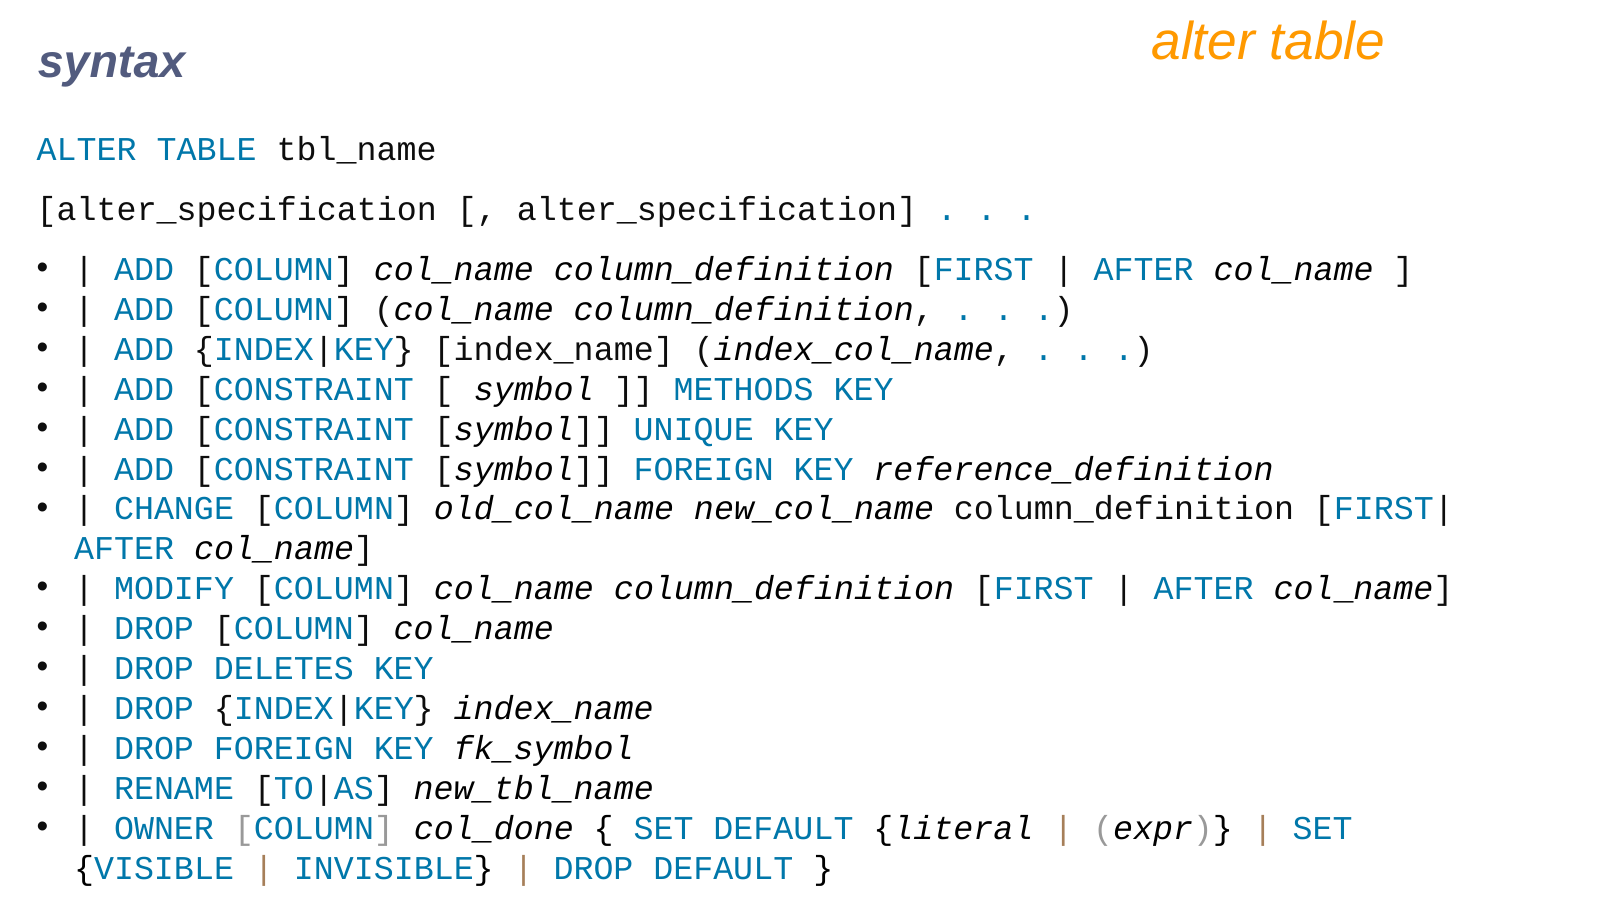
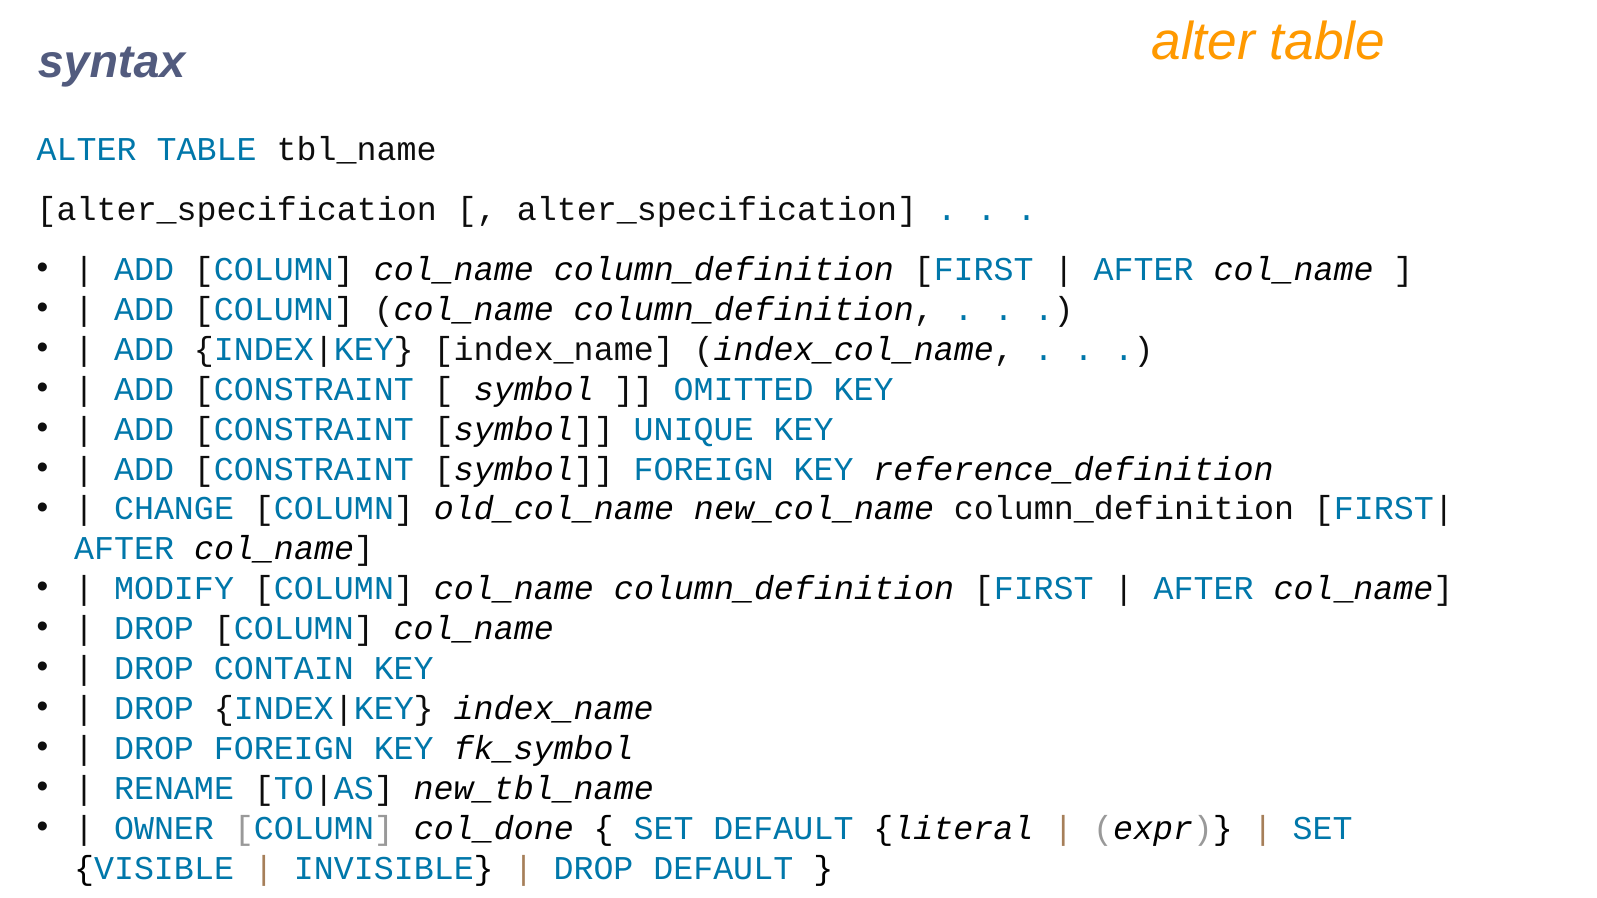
METHODS: METHODS -> OMITTED
DELETES: DELETES -> CONTAIN
